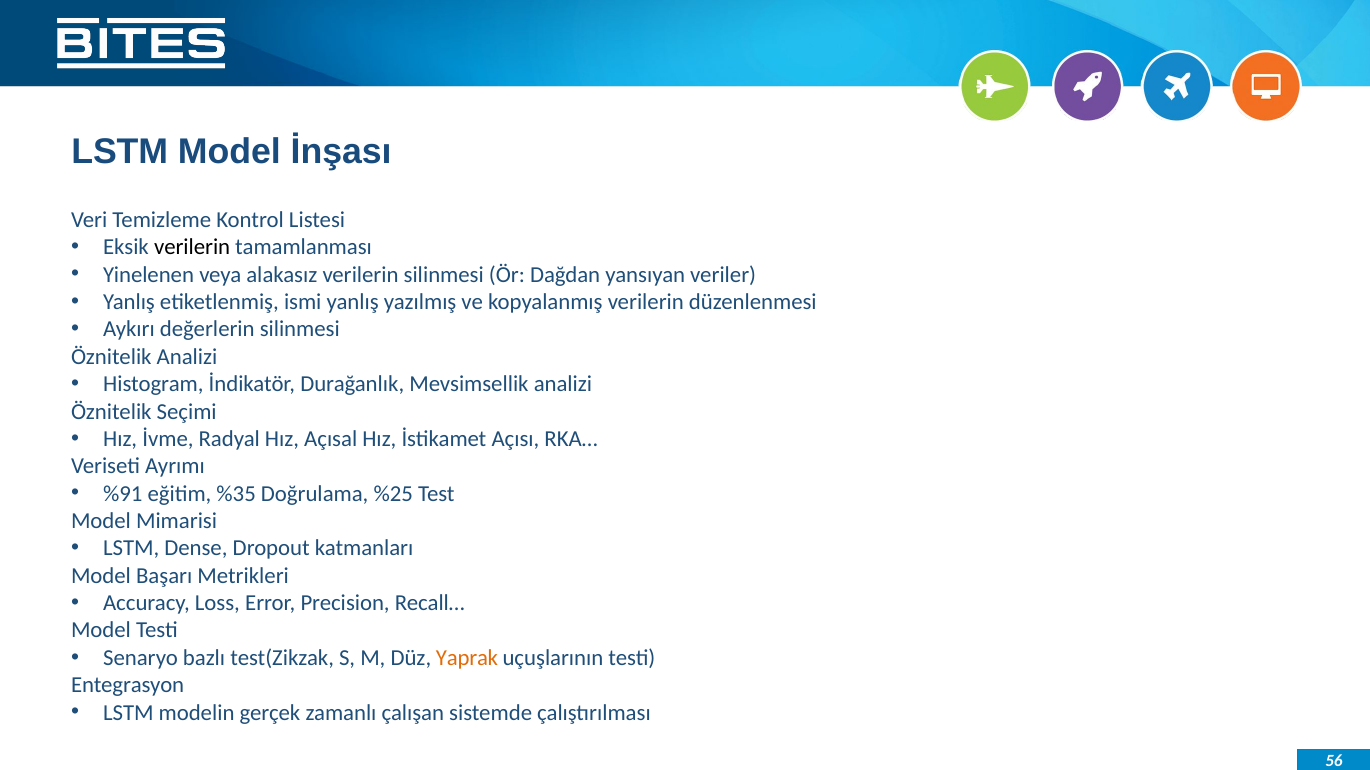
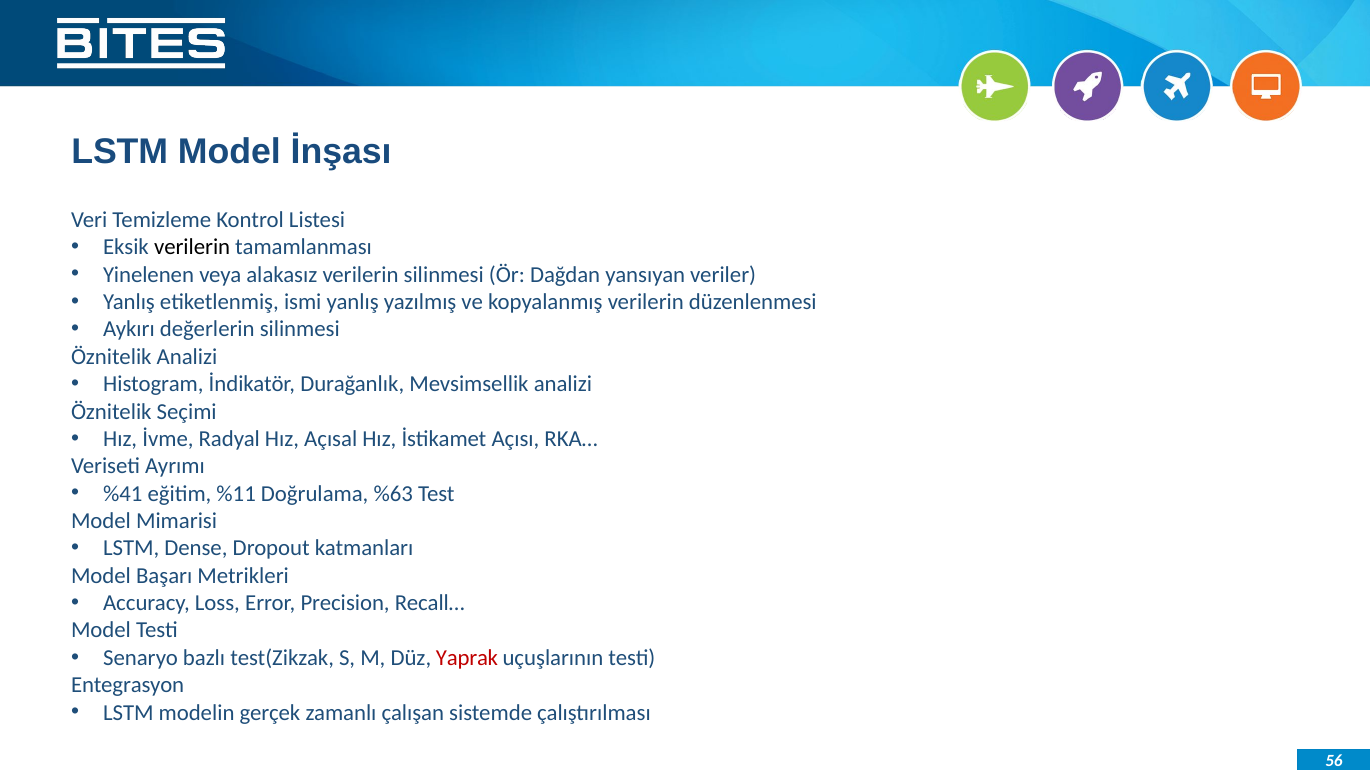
%91: %91 -> %41
%35: %35 -> %11
%25: %25 -> %63
Yaprak colour: orange -> red
